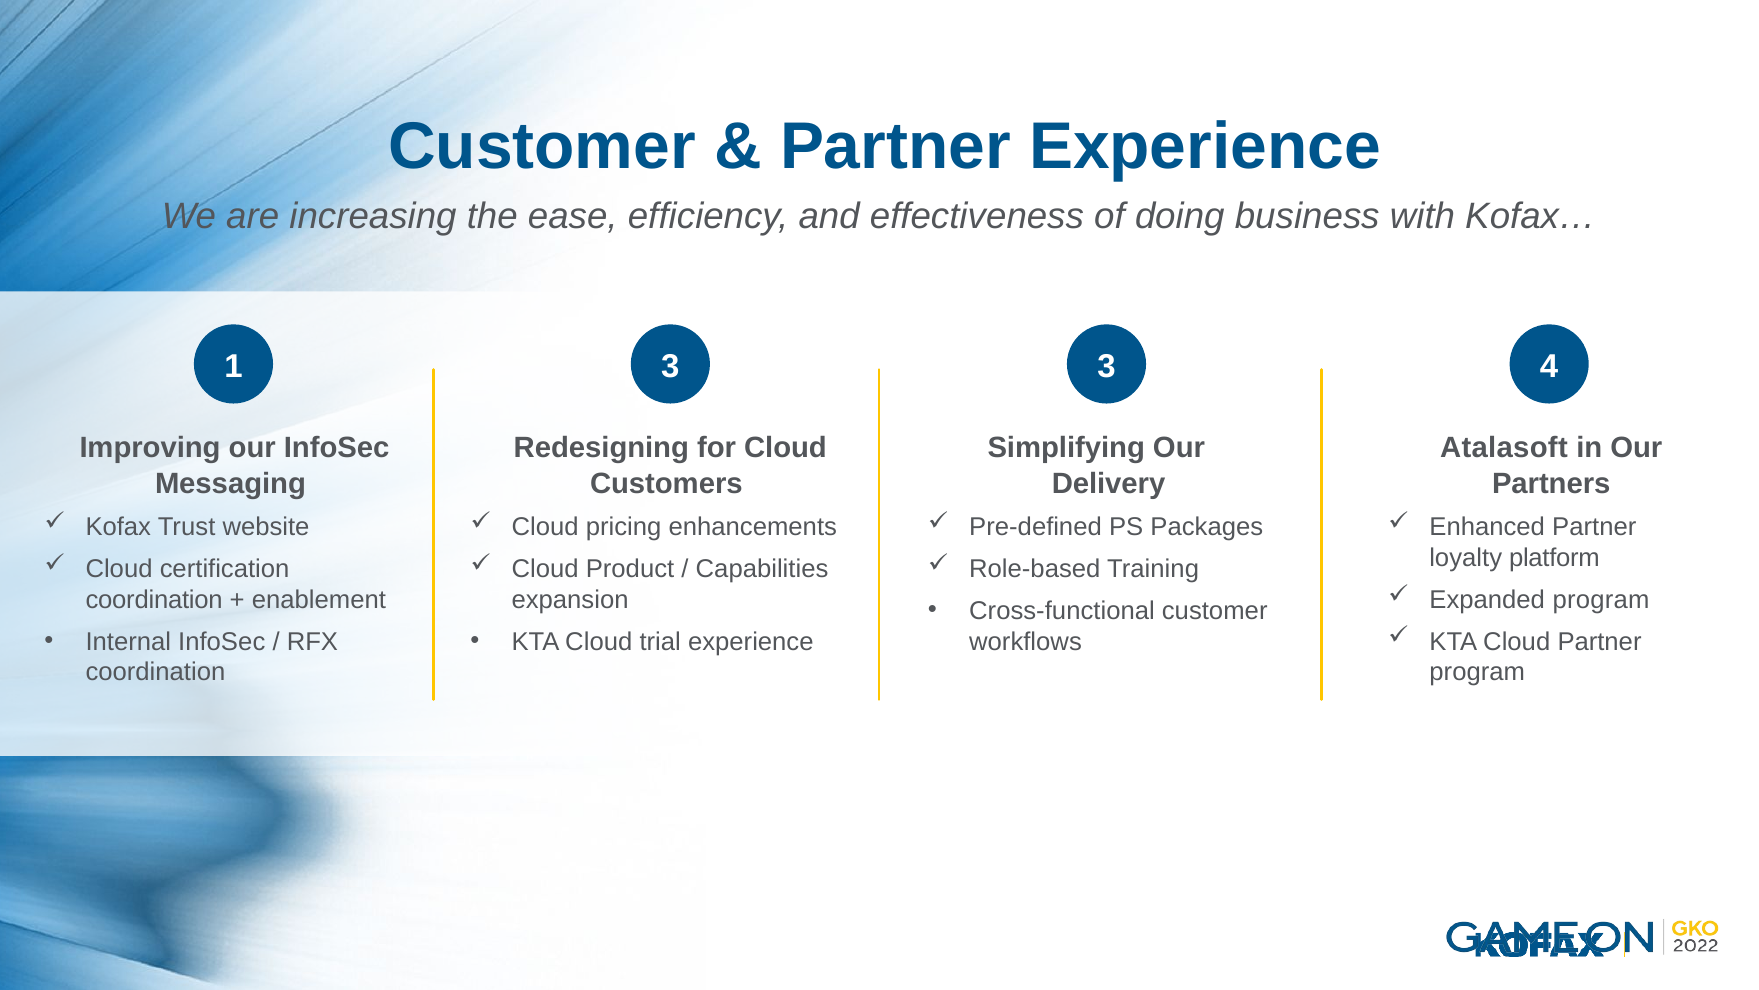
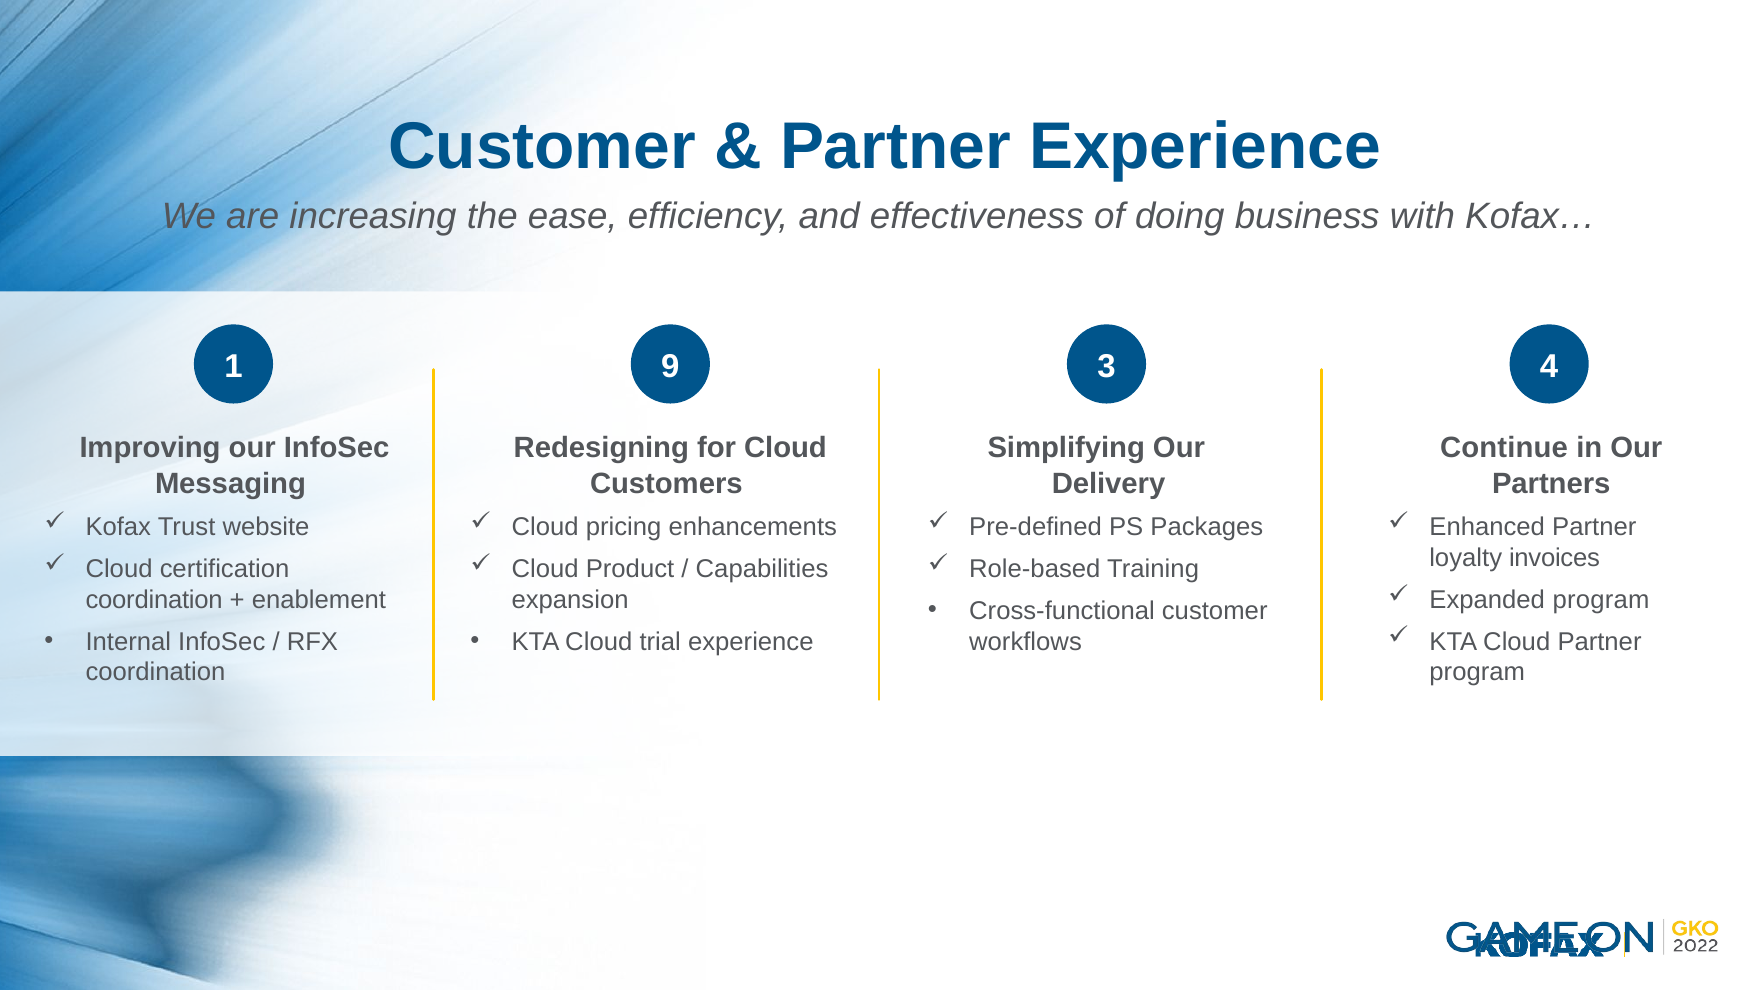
1 3: 3 -> 9
Atalasoft: Atalasoft -> Continue
platform: platform -> invoices
